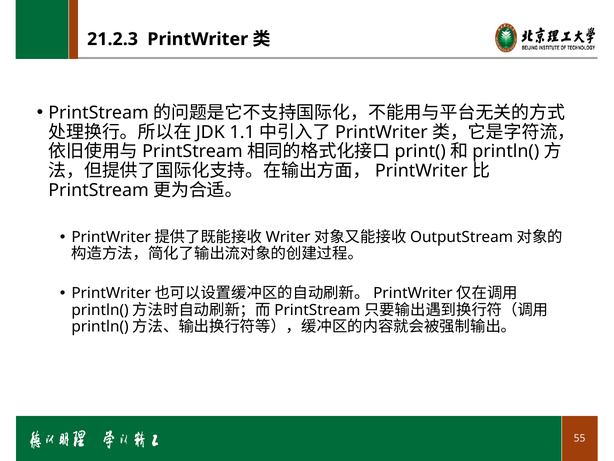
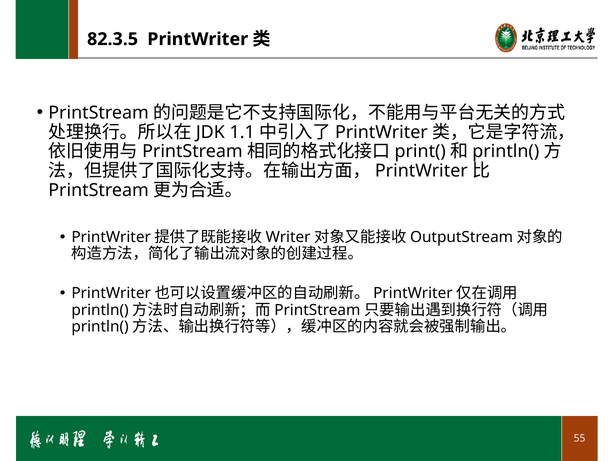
21.2.3: 21.2.3 -> 82.3.5
